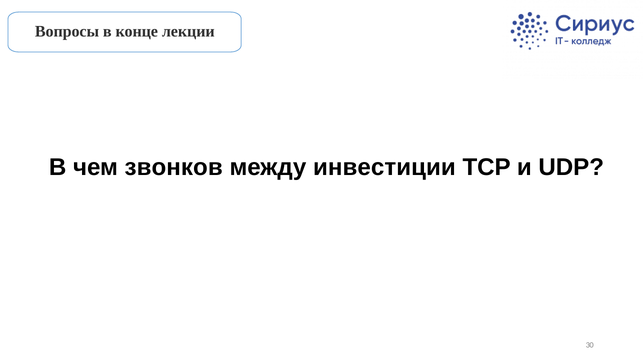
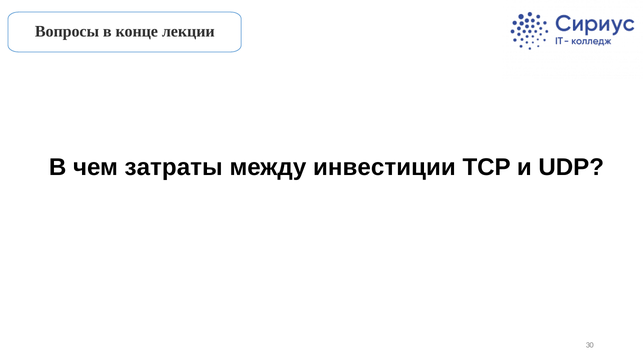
звонков: звонков -> затраты
